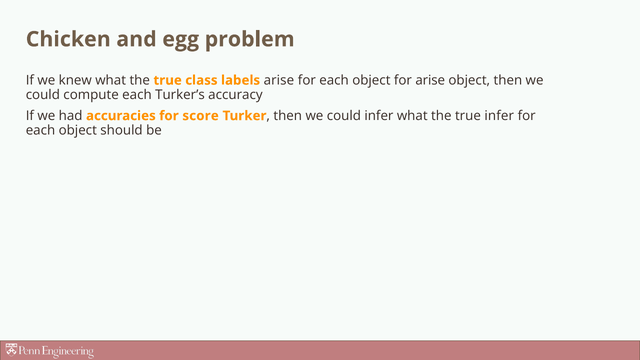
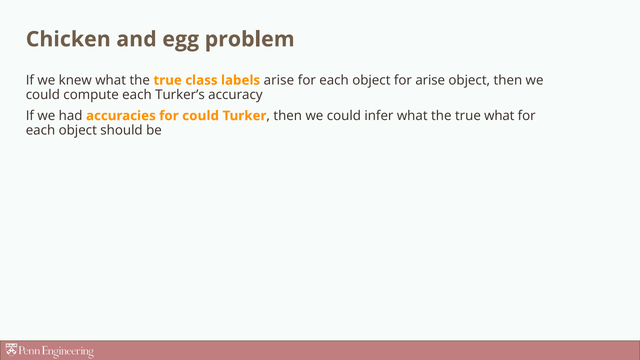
for score: score -> could
true infer: infer -> what
